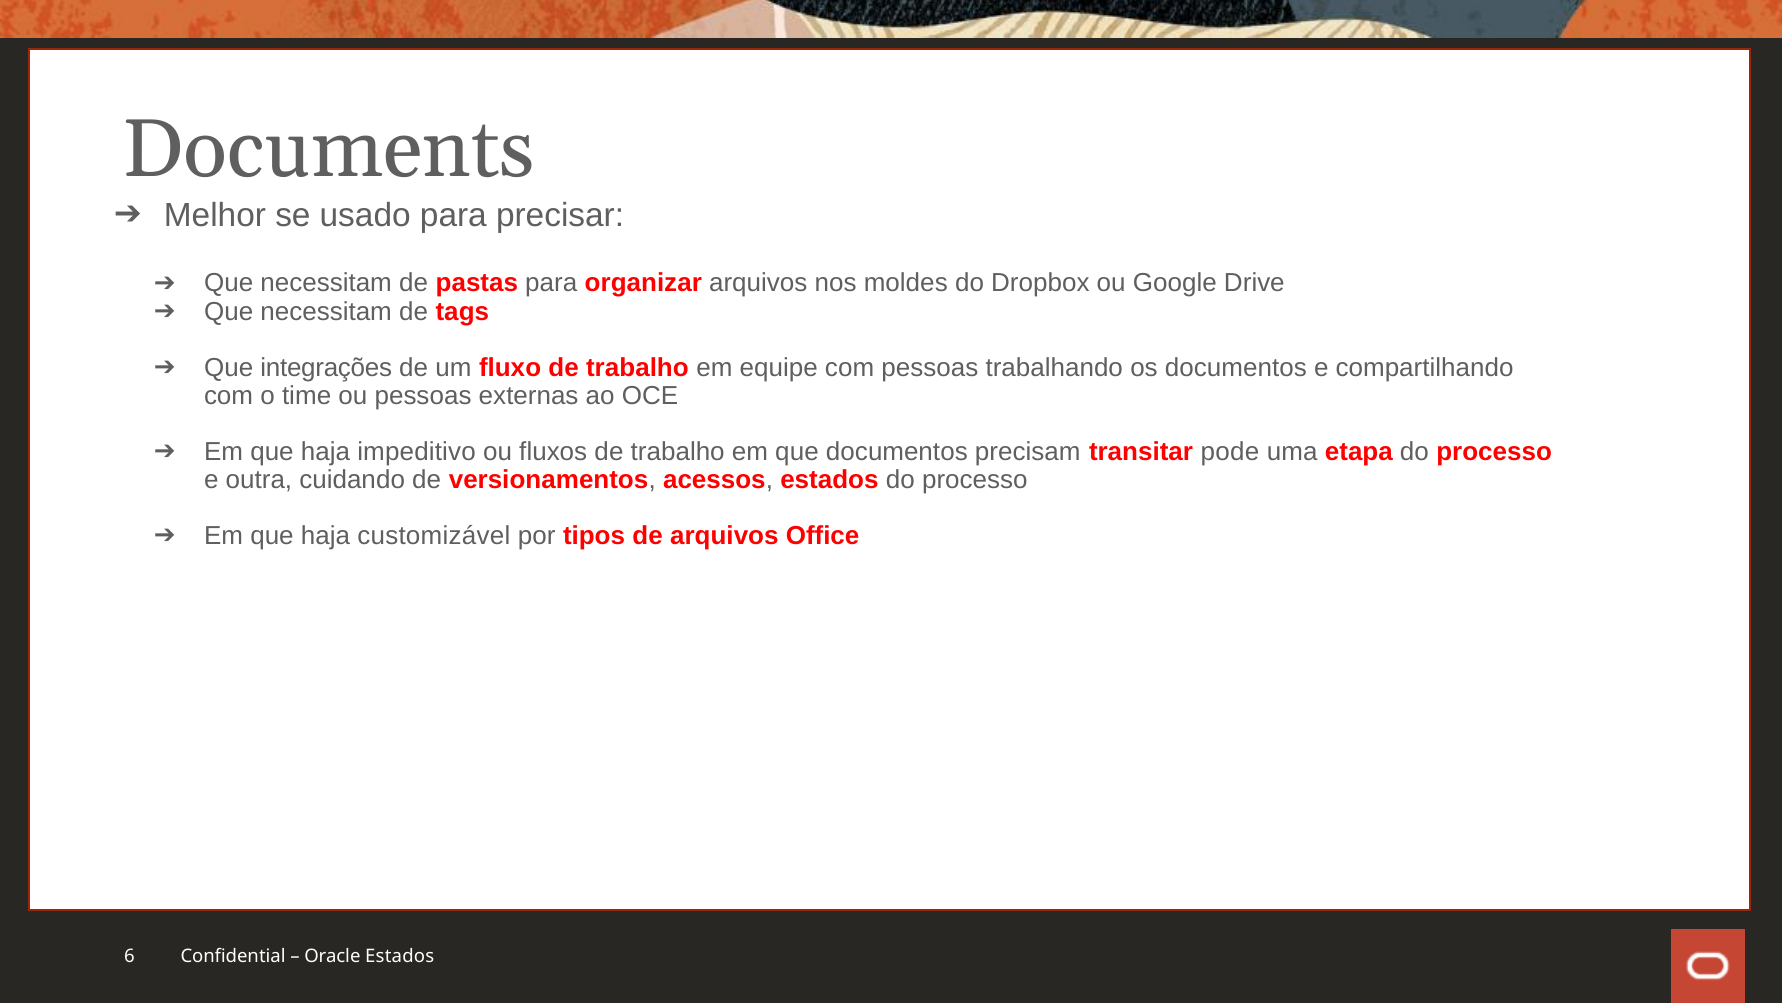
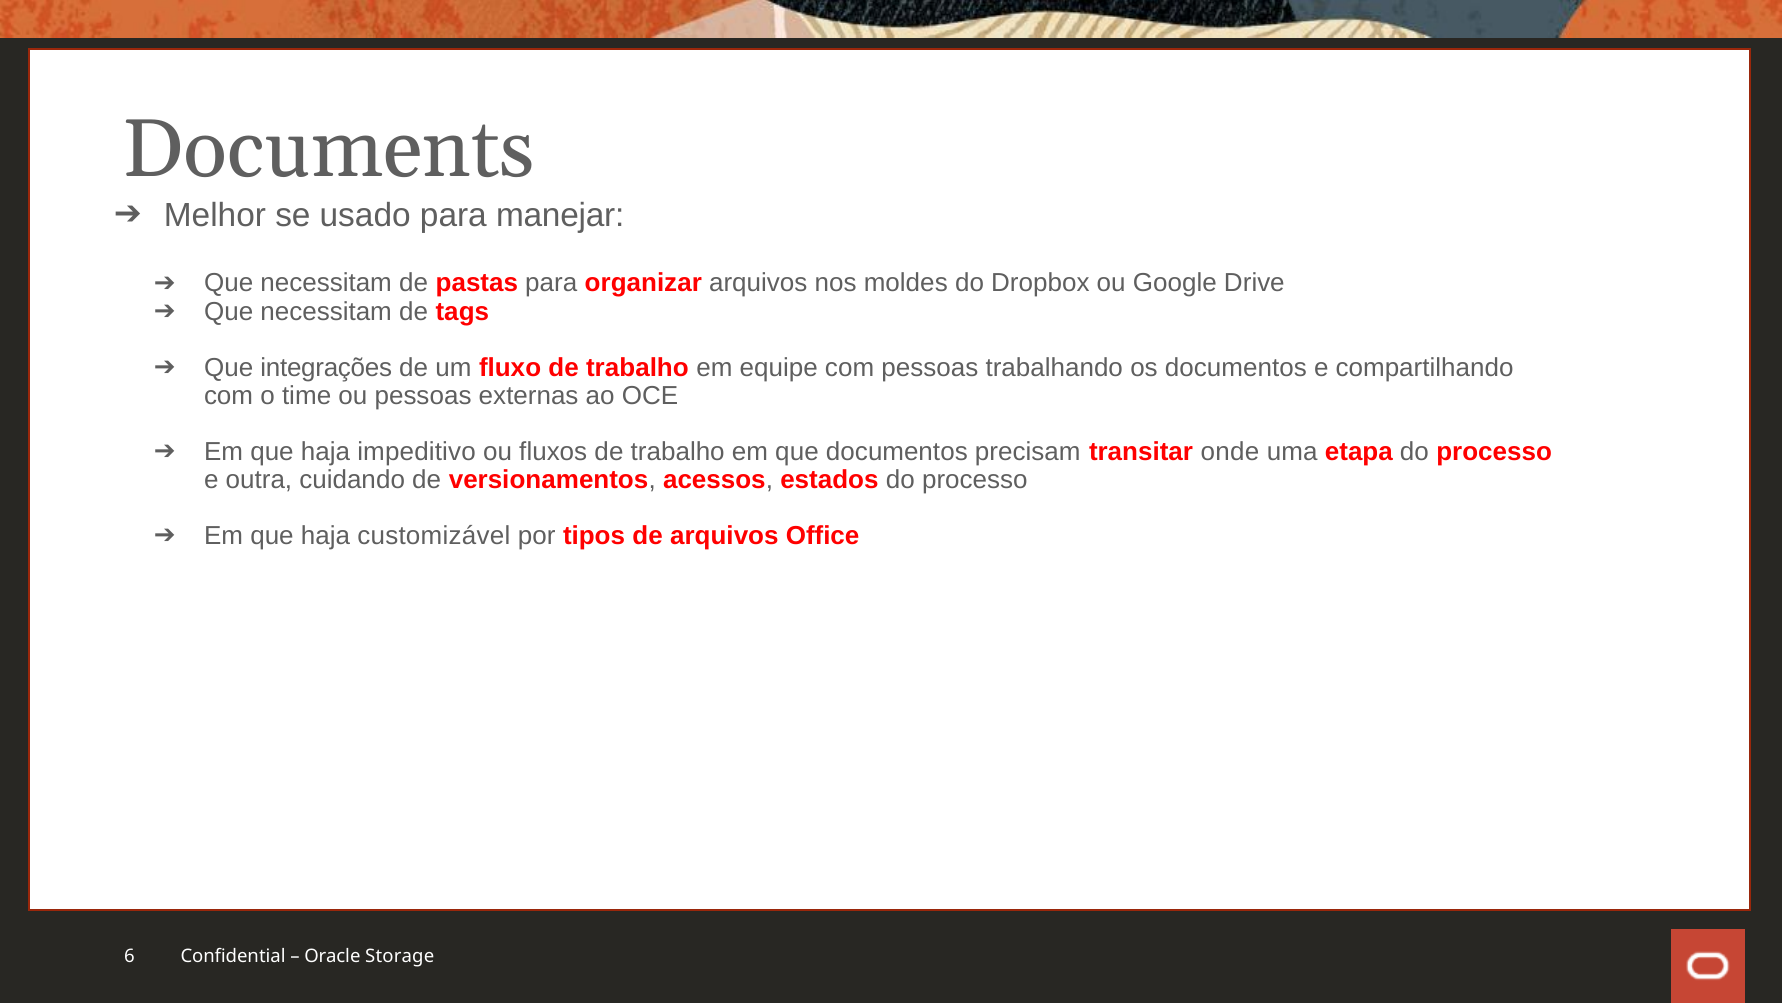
precisar: precisar -> manejar
pode: pode -> onde
Oracle Estados: Estados -> Storage
